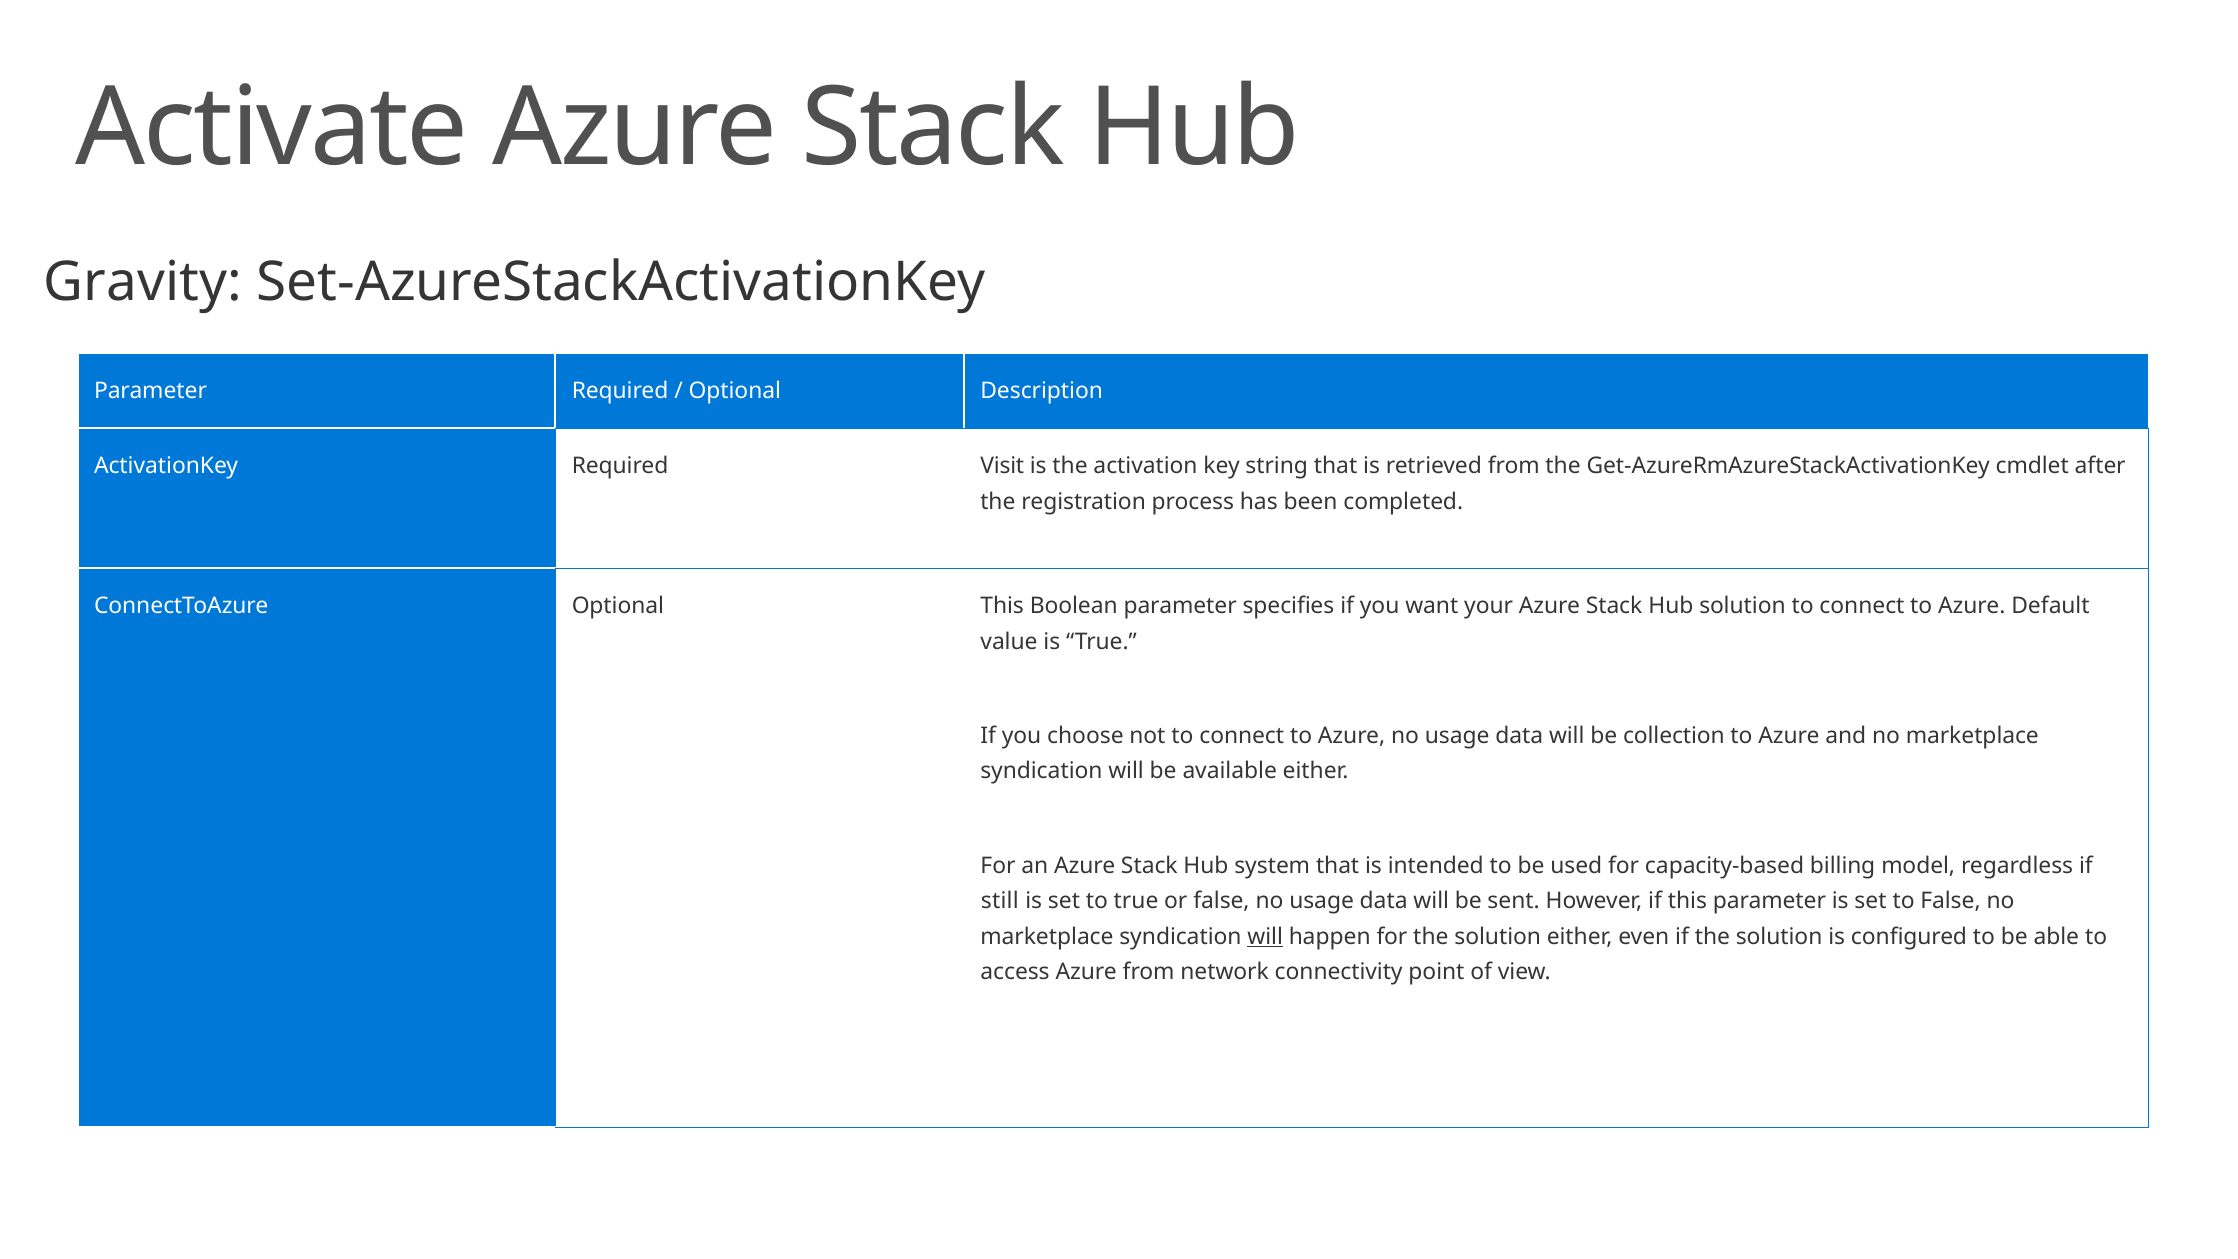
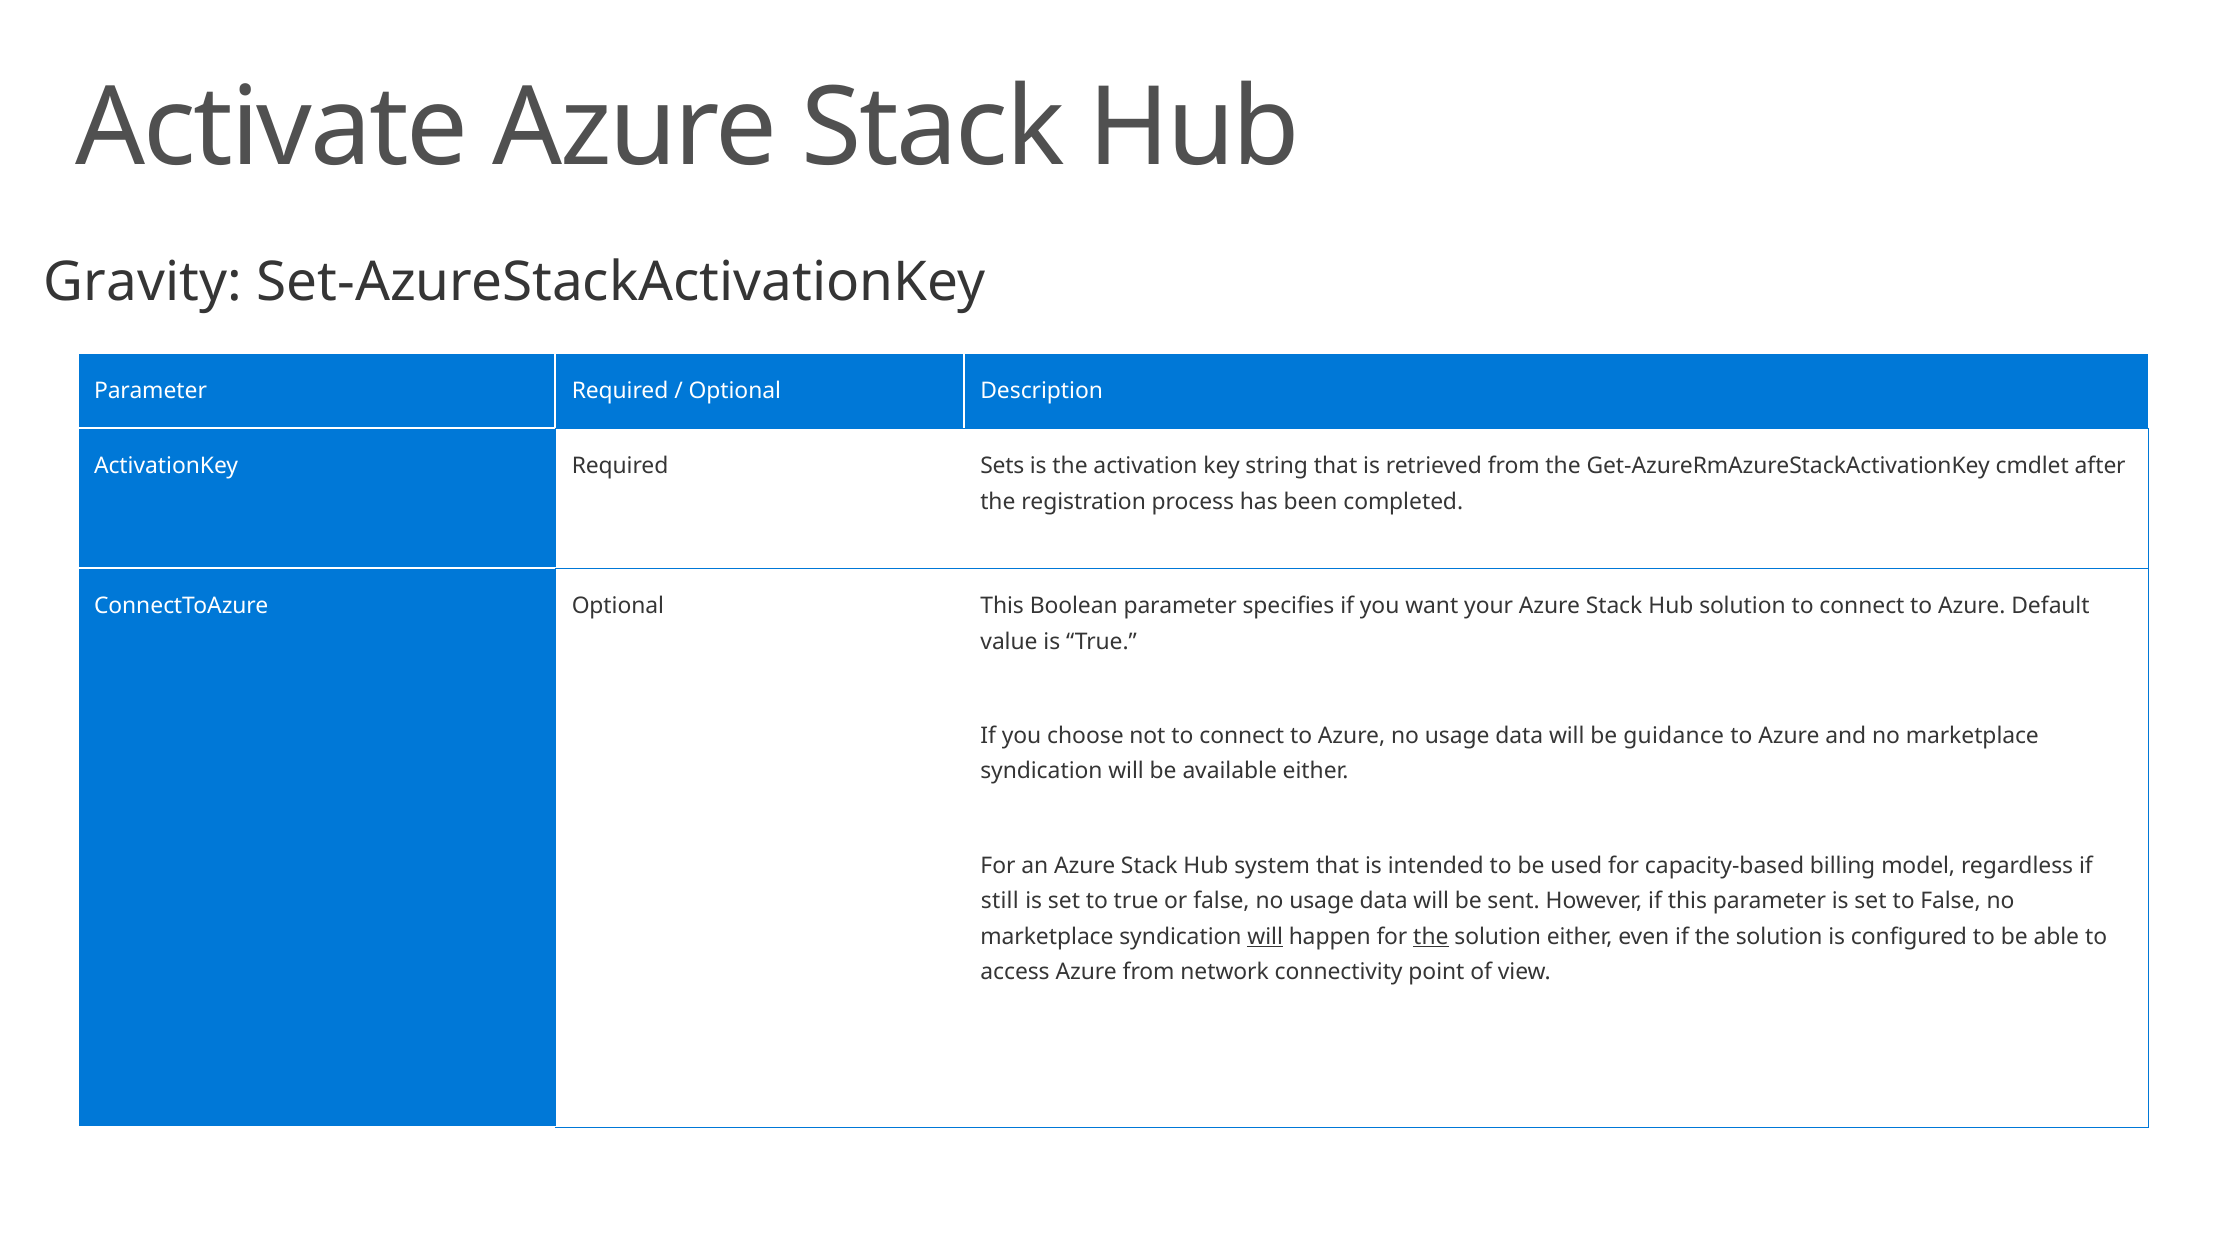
Visit: Visit -> Sets
collection: collection -> guidance
the at (1431, 937) underline: none -> present
